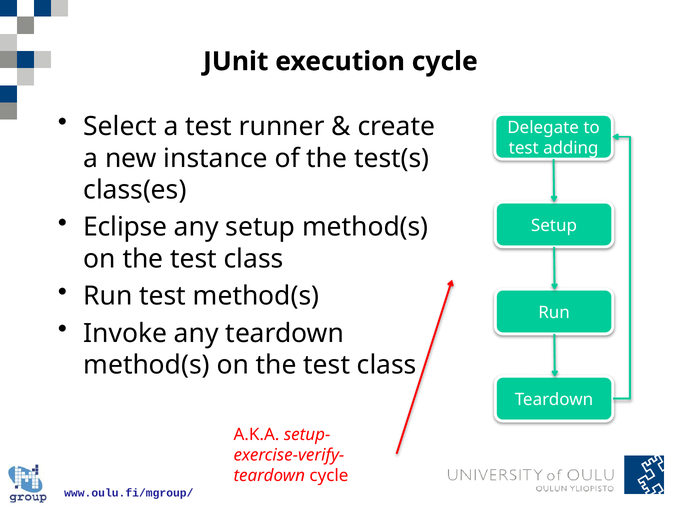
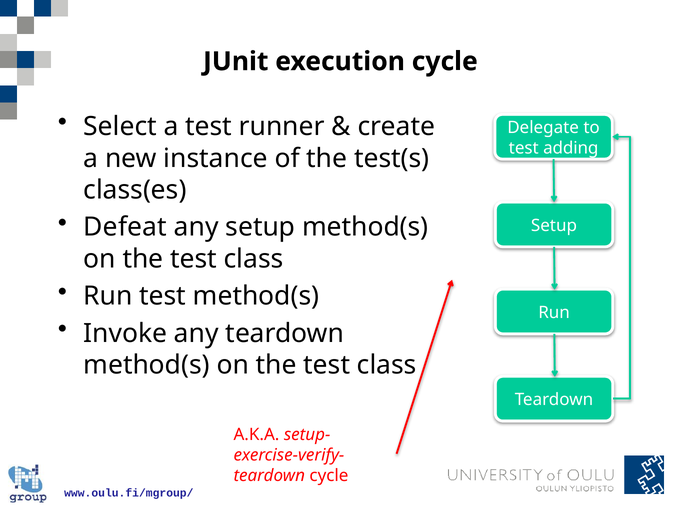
Eclipse: Eclipse -> Defeat
